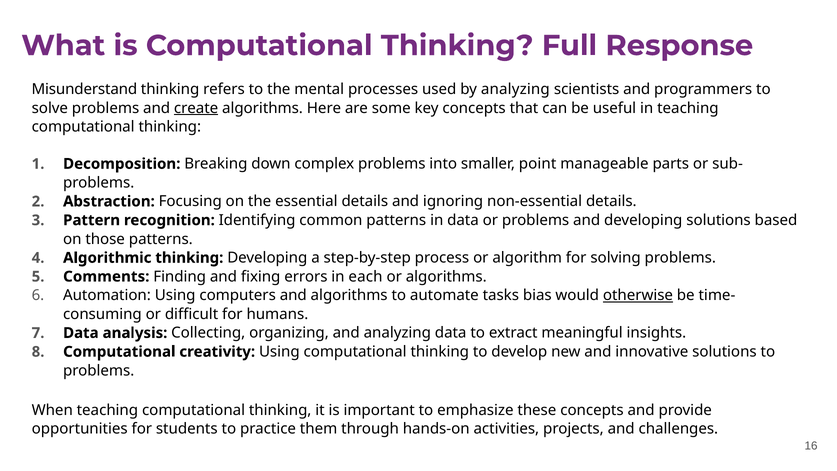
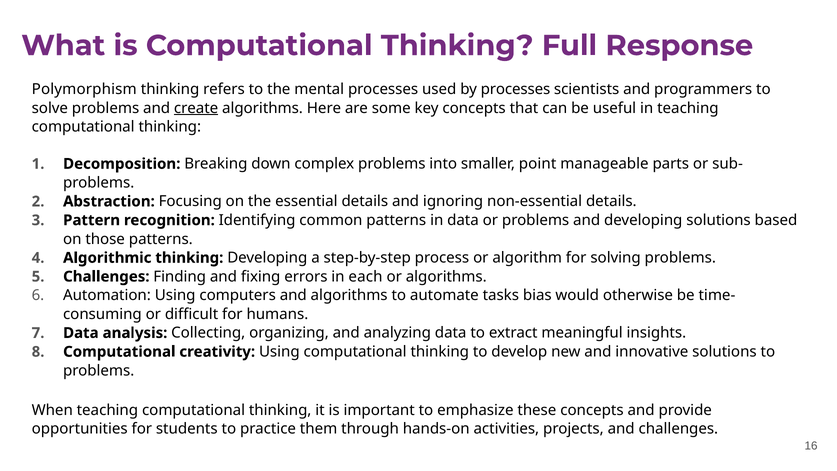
Misunderstand: Misunderstand -> Polymorphism
by analyzing: analyzing -> processes
Comments at (106, 276): Comments -> Challenges
otherwise underline: present -> none
